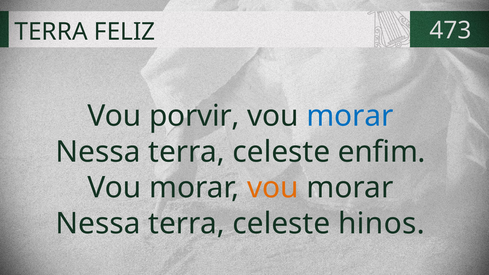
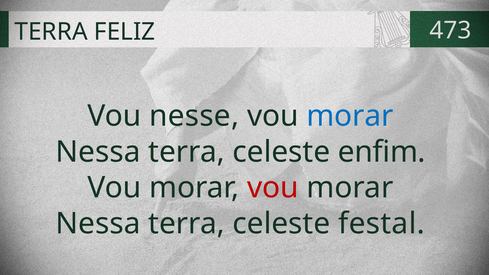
porvir: porvir -> nesse
vou at (273, 188) colour: orange -> red
hinos: hinos -> festal
